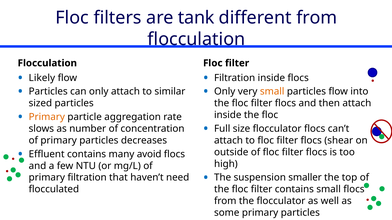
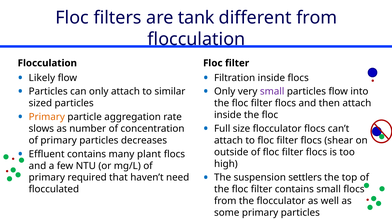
small at (272, 92) colour: orange -> purple
avoid: avoid -> plant
smaller: smaller -> settlers
primary filtration: filtration -> required
